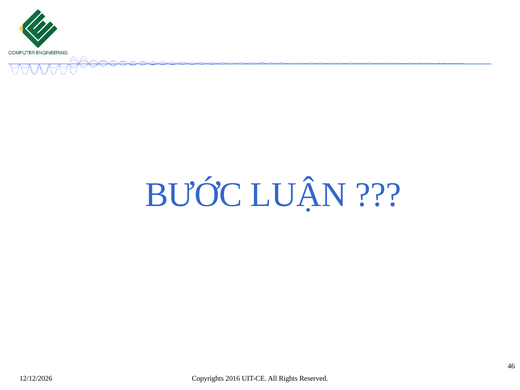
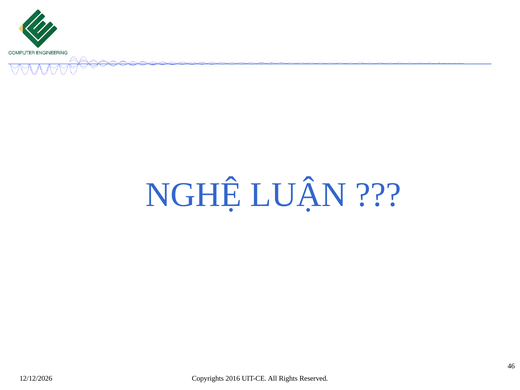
BƯỚC: BƯỚC -> NGHỆ
